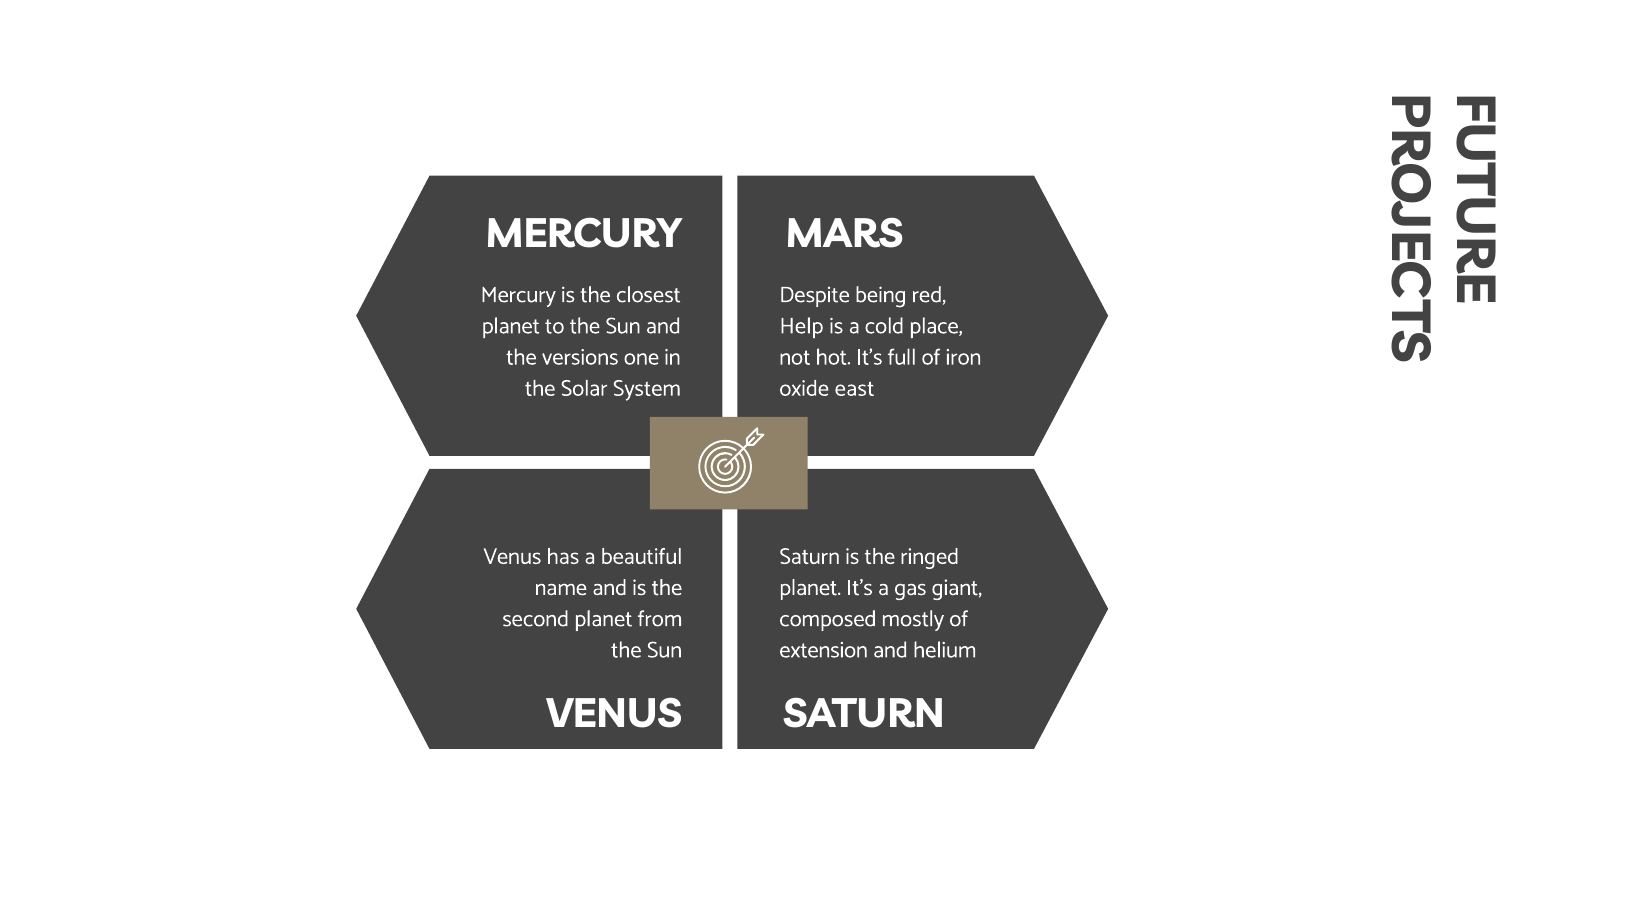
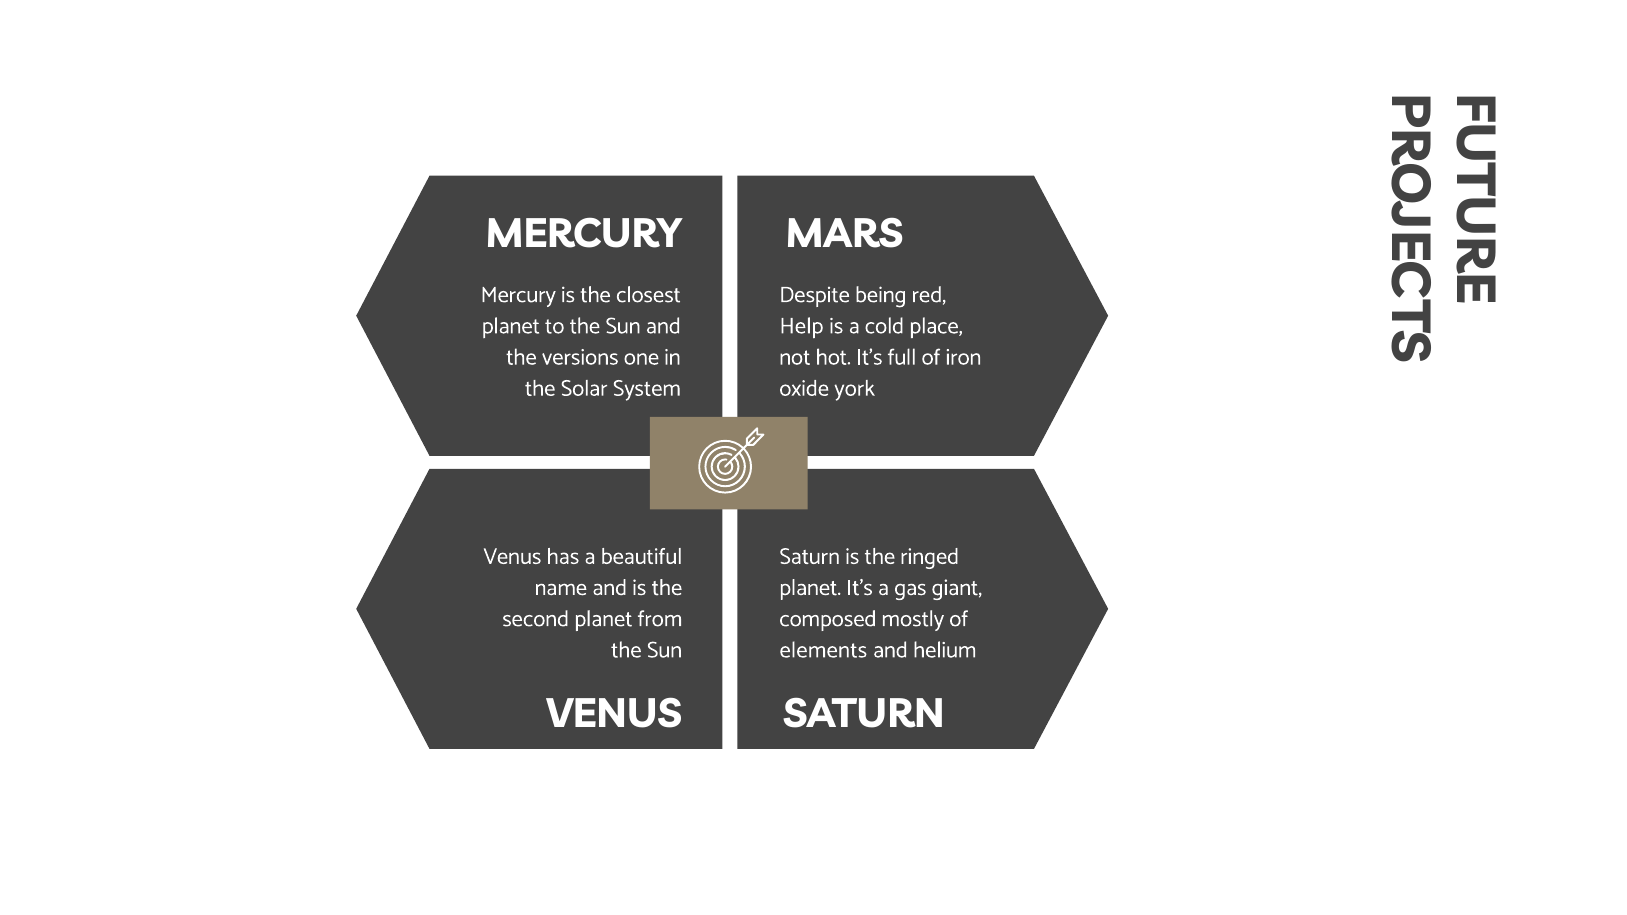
east: east -> york
extension: extension -> elements
